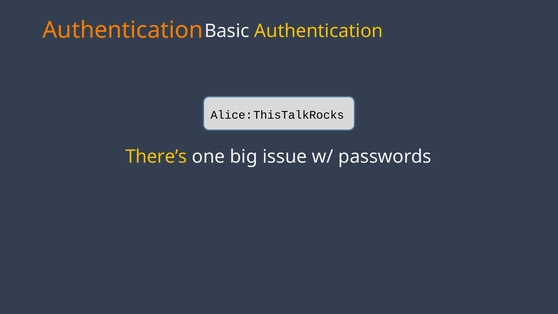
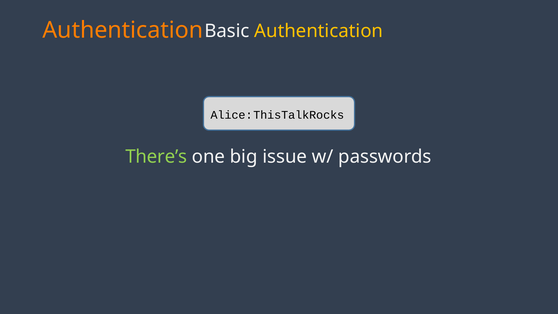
There’s colour: yellow -> light green
